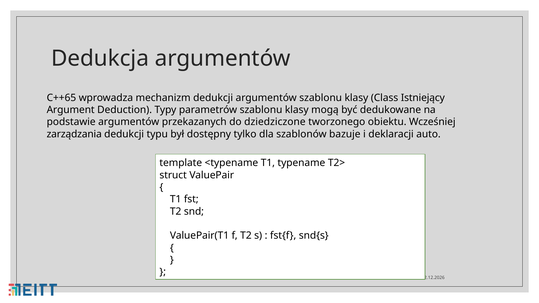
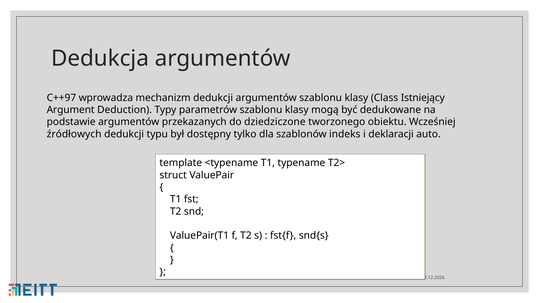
C++65: C++65 -> C++97
zarządzania: zarządzania -> źródłowych
bazuje: bazuje -> indeks
